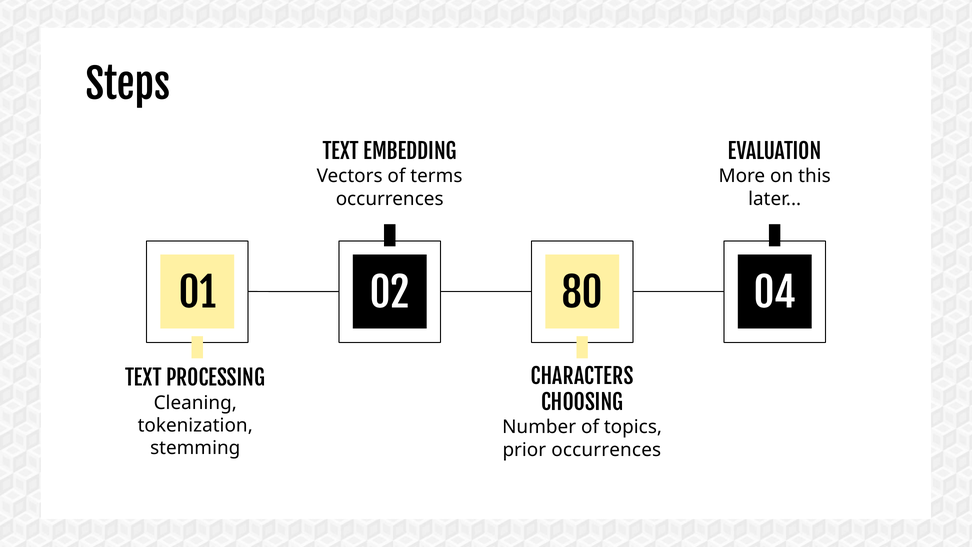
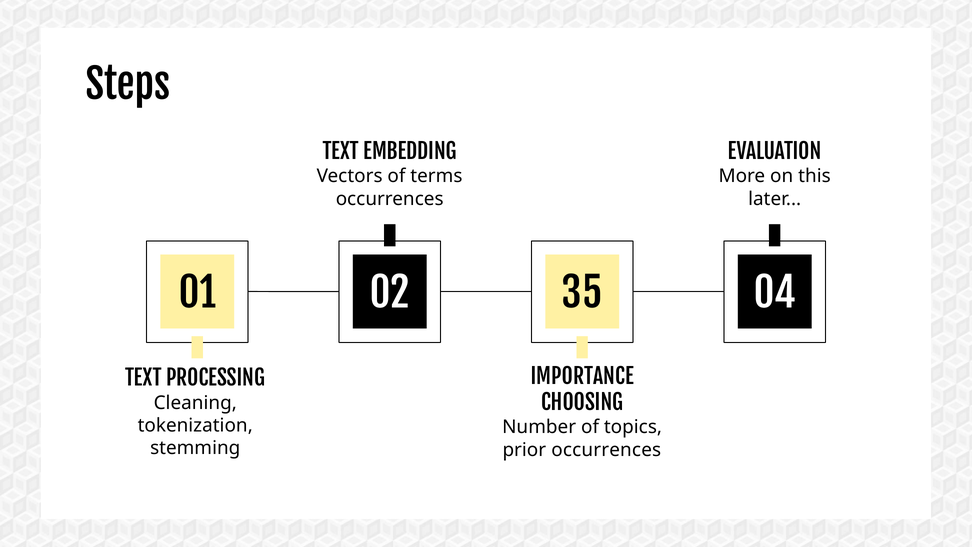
80: 80 -> 35
CHARACTERS: CHARACTERS -> IMPORTANCE
